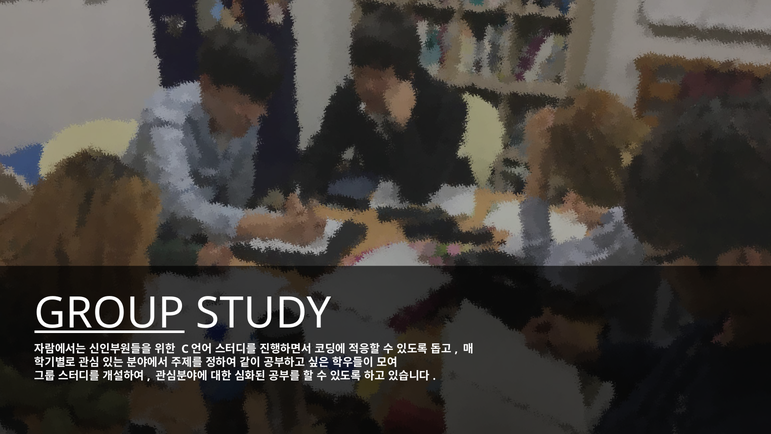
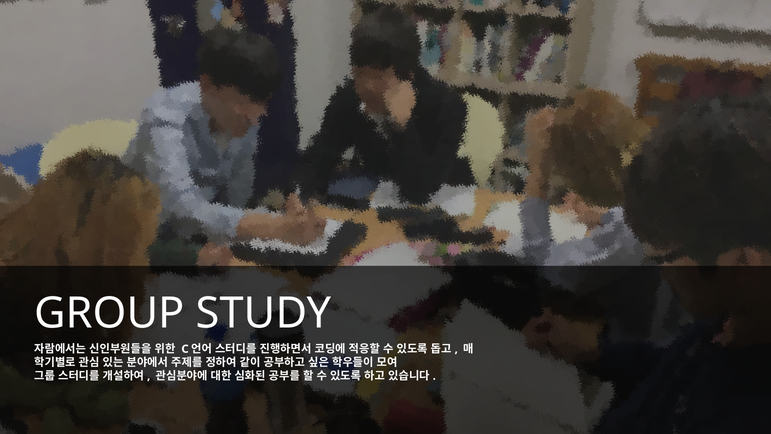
GROUP underline: present -> none
